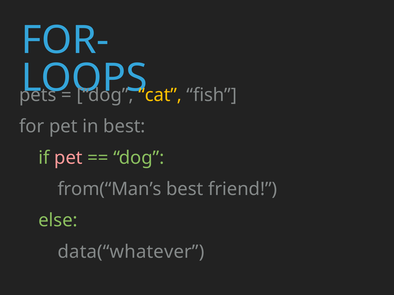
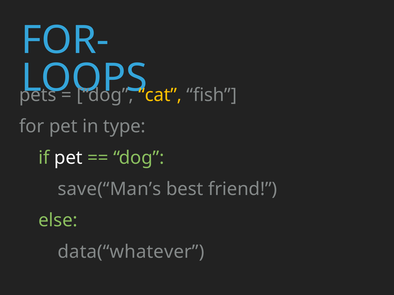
in best: best -> type
pet at (68, 158) colour: pink -> white
from(“Man’s: from(“Man’s -> save(“Man’s
